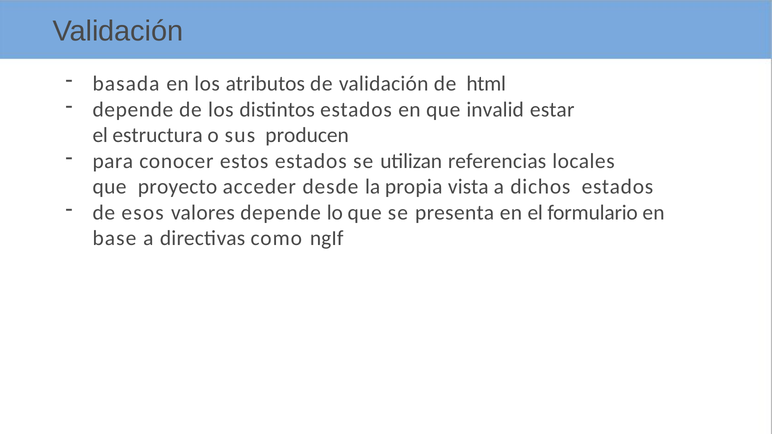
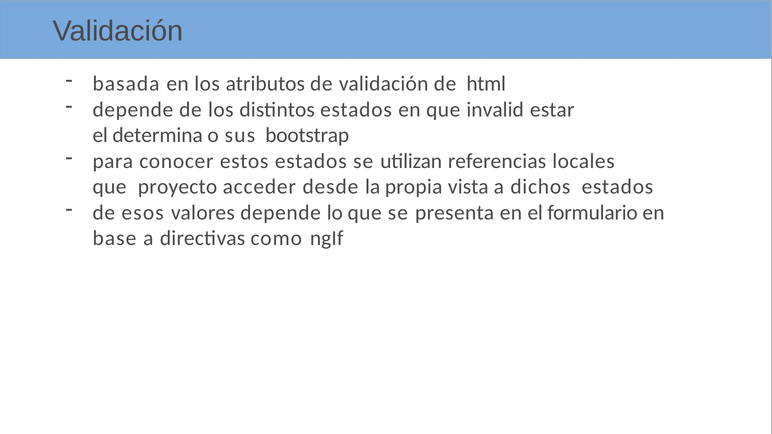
estructura: estructura -> determina
producen: producen -> bootstrap
